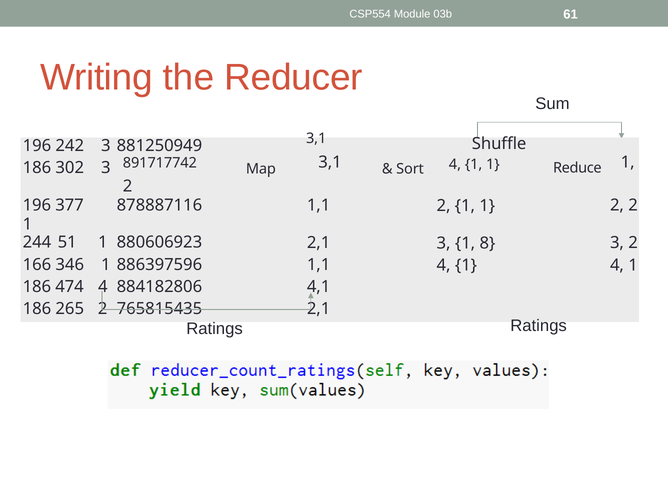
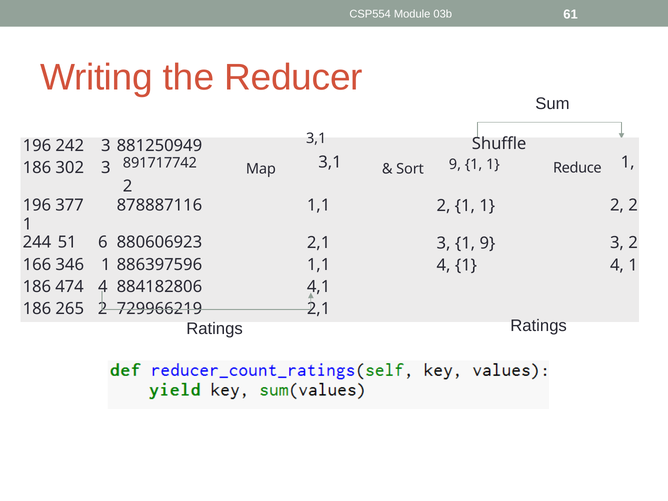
Sort 4: 4 -> 9
51 1: 1 -> 6
1 8: 8 -> 9
765815435: 765815435 -> 729966219
